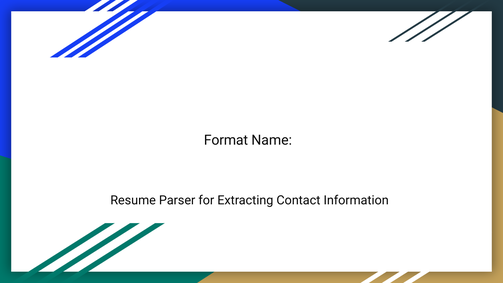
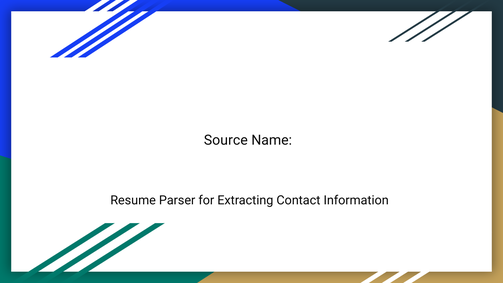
Format: Format -> Source
